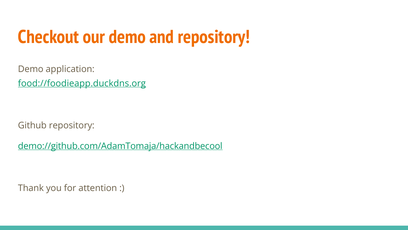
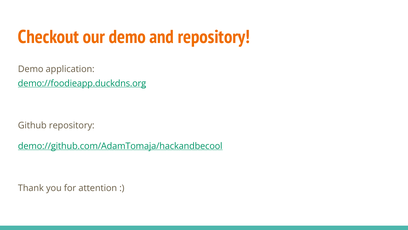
food://foodieapp.duckdns.org: food://foodieapp.duckdns.org -> demo://foodieapp.duckdns.org
